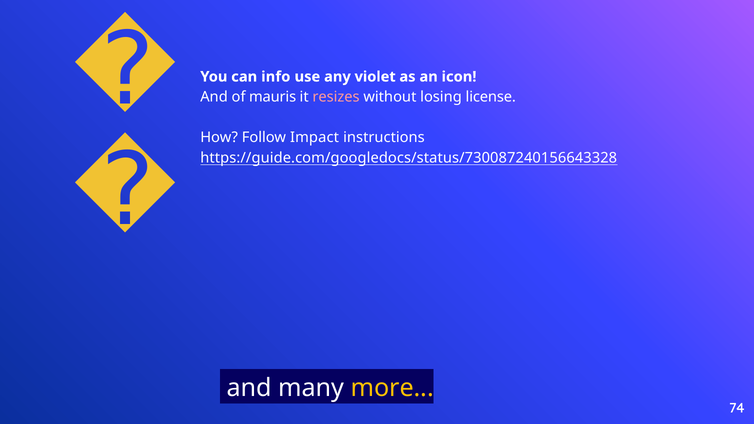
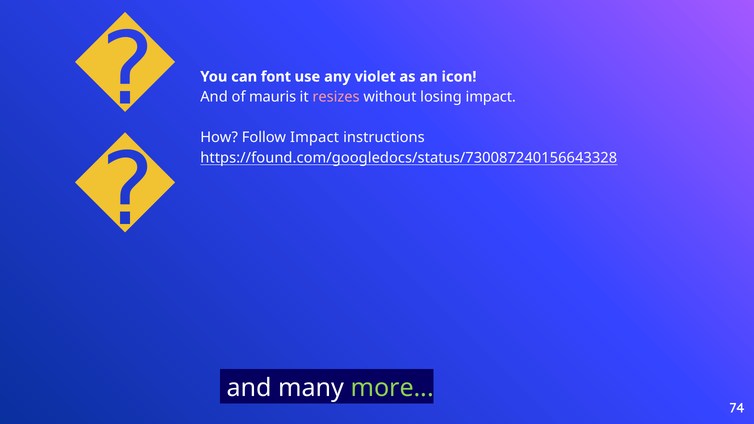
info: info -> font
losing license: license -> impact
https://guide.com/googledocs/status/730087240156643328: https://guide.com/googledocs/status/730087240156643328 -> https://found.com/googledocs/status/730087240156643328
more colour: yellow -> light green
